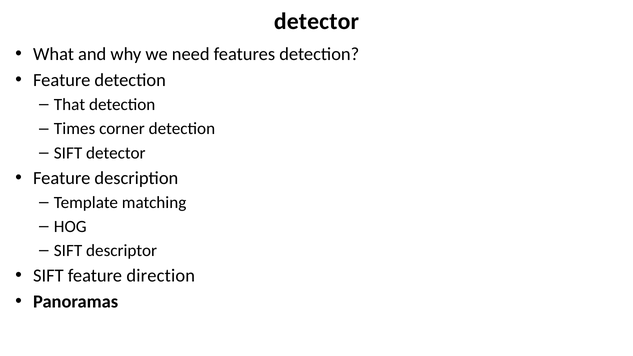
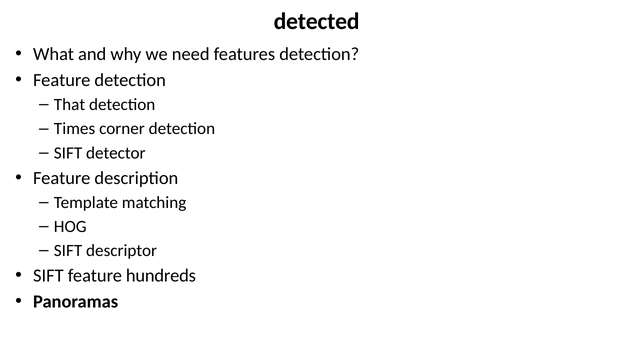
detector at (316, 21): detector -> detected
direction: direction -> hundreds
